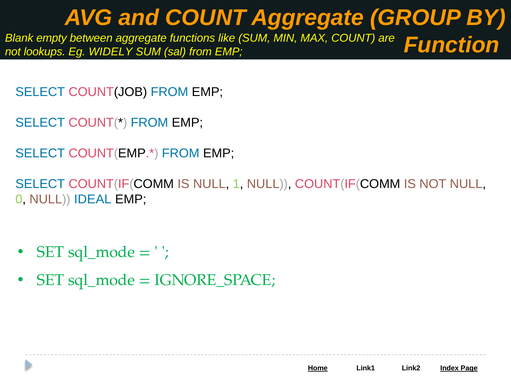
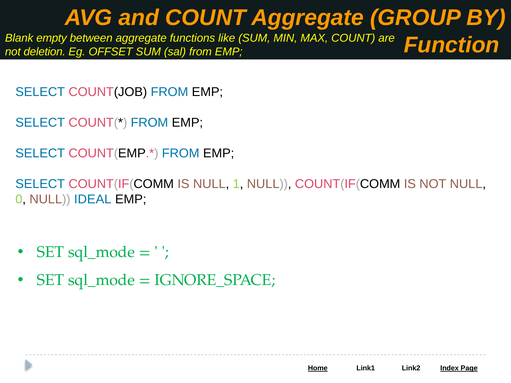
lookups: lookups -> deletion
WIDELY: WIDELY -> OFFSET
